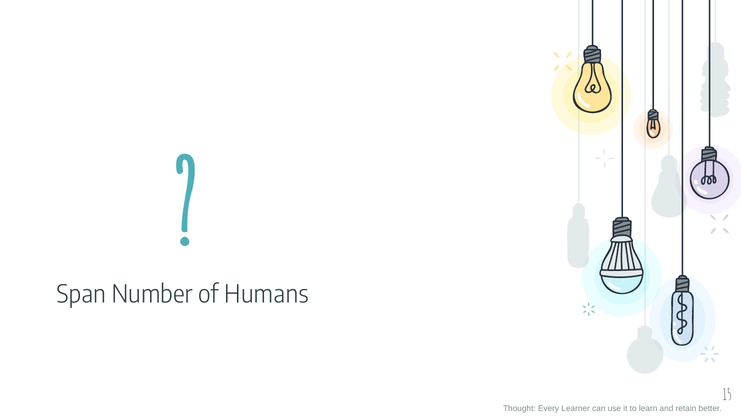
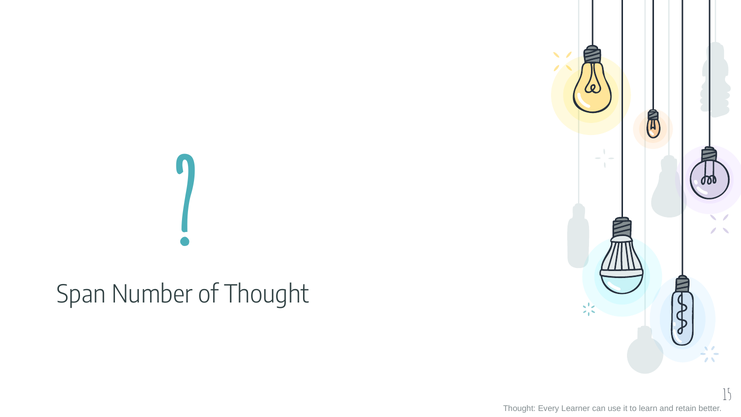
of Humans: Humans -> Thought
